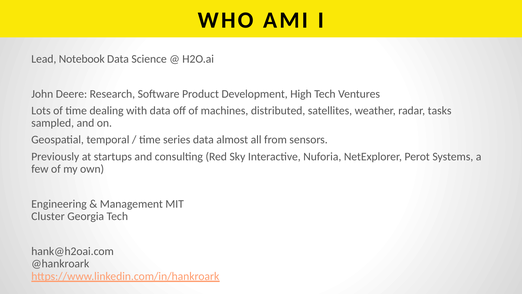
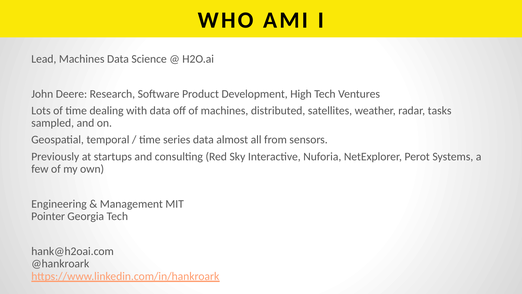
Lead Notebook: Notebook -> Machines
Cluster: Cluster -> Pointer
